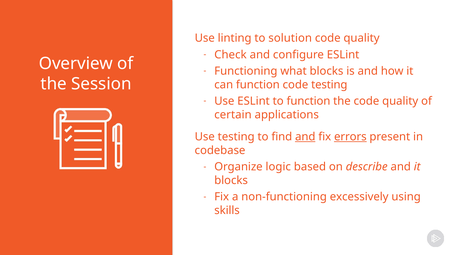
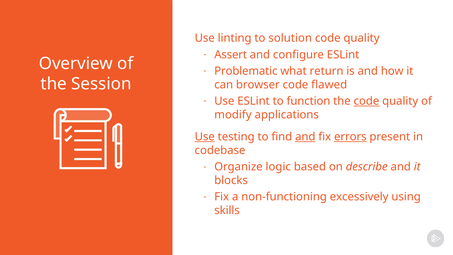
Check: Check -> Assert
Functioning: Functioning -> Problematic
what blocks: blocks -> return
can function: function -> browser
code testing: testing -> flawed
code at (366, 101) underline: none -> present
certain: certain -> modify
Use at (205, 137) underline: none -> present
